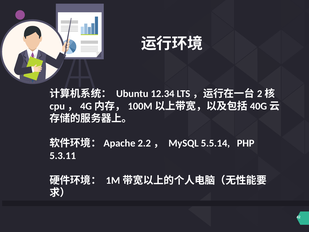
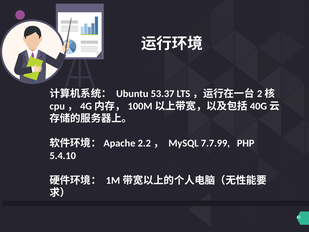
12.34: 12.34 -> 53.37
5.5.14: 5.5.14 -> 7.7.99
5.3.11: 5.3.11 -> 5.4.10
